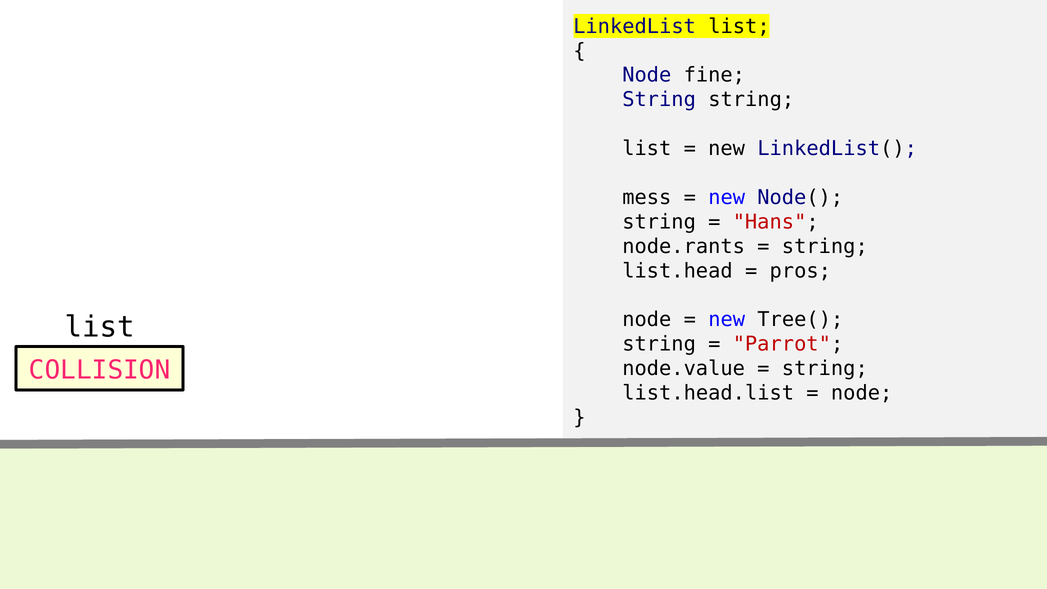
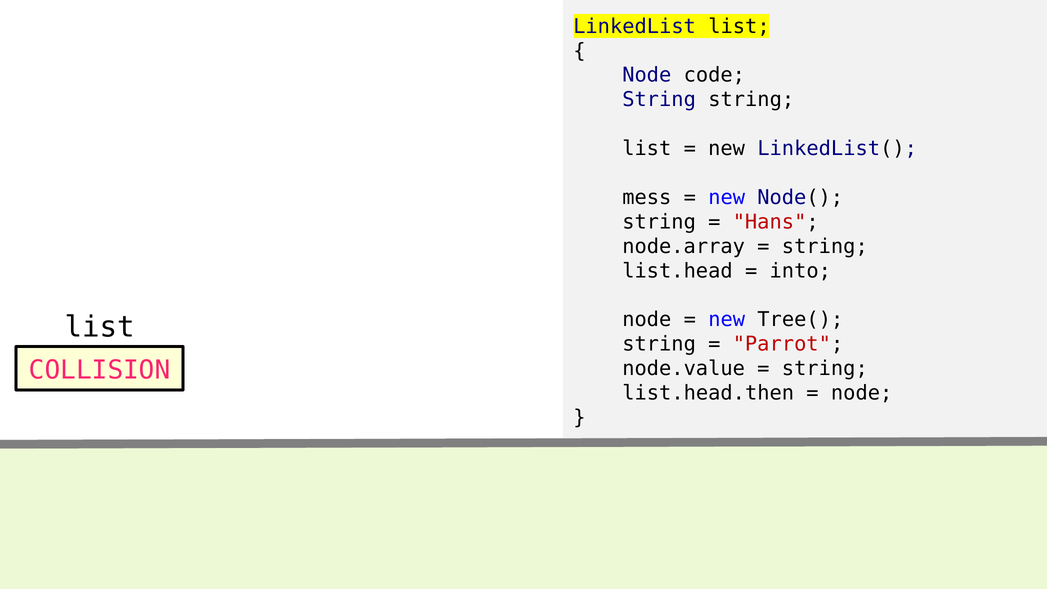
fine: fine -> code
node.rants: node.rants -> node.array
pros: pros -> into
list.head.list: list.head.list -> list.head.then
